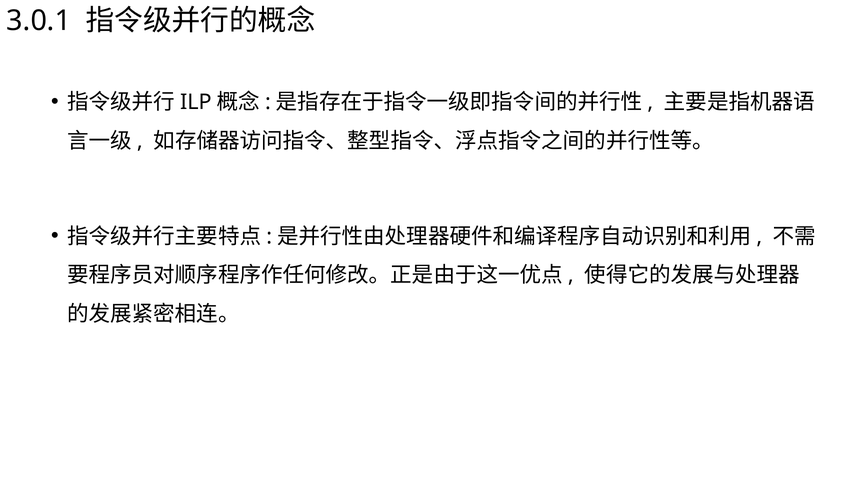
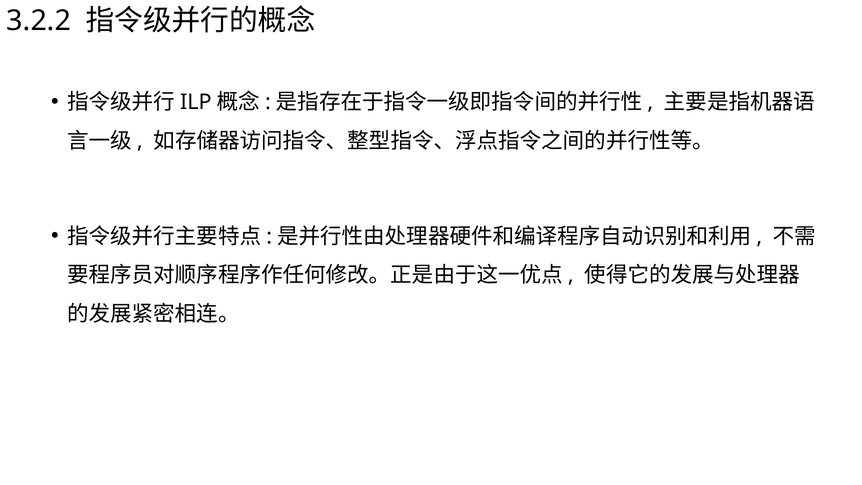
3.0.1: 3.0.1 -> 3.2.2
